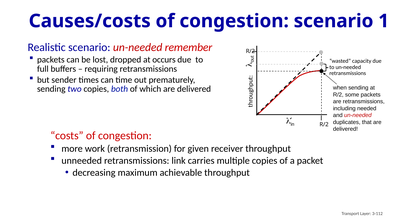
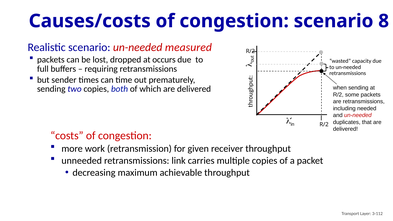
1: 1 -> 8
remember: remember -> measured
